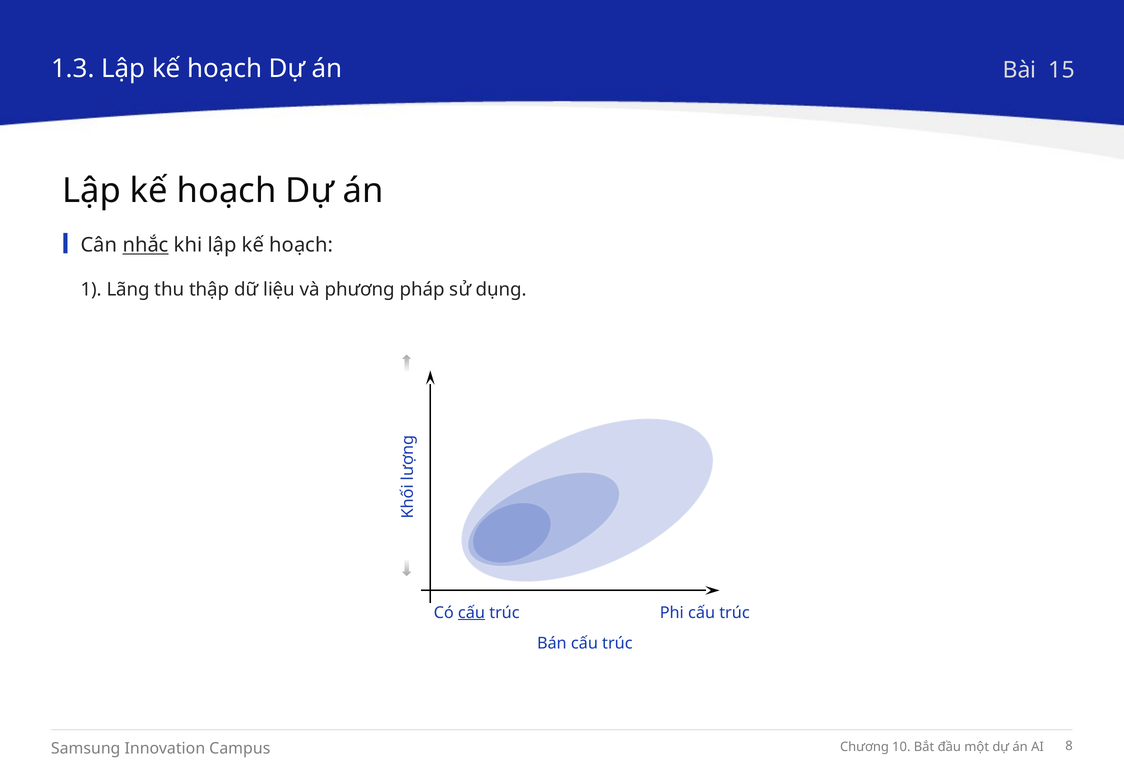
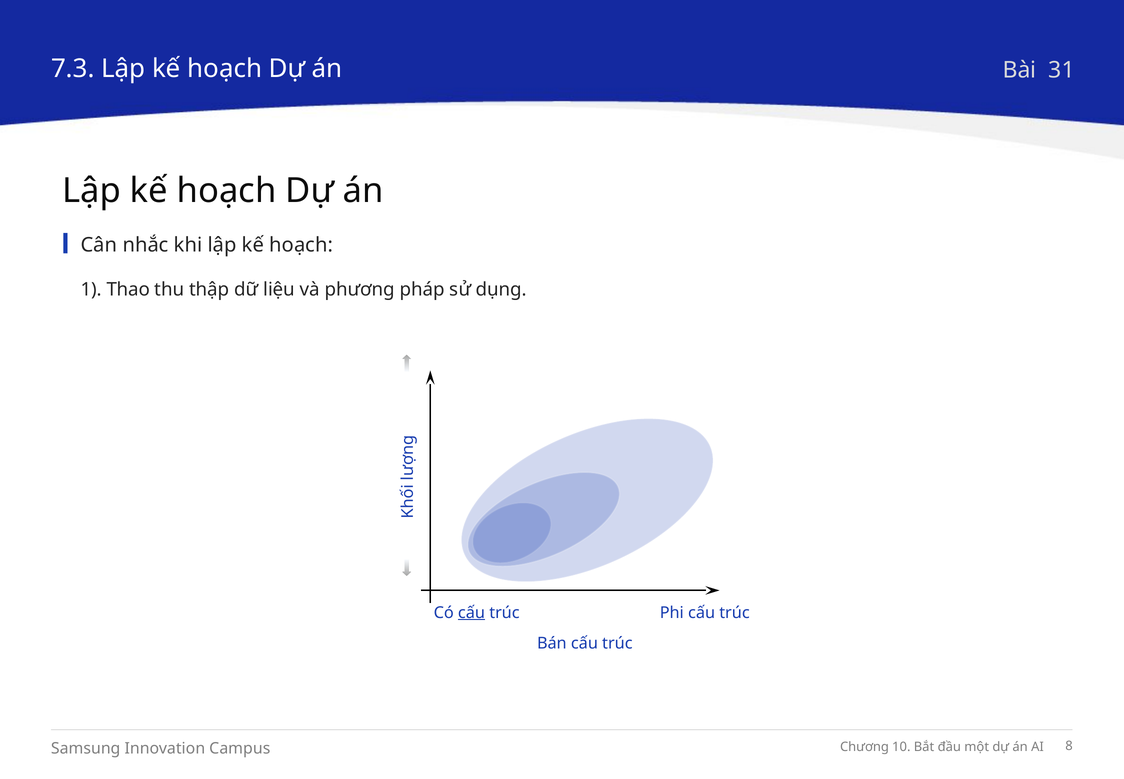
1.3: 1.3 -> 7.3
15: 15 -> 31
nhắc underline: present -> none
Lãng: Lãng -> Thao
